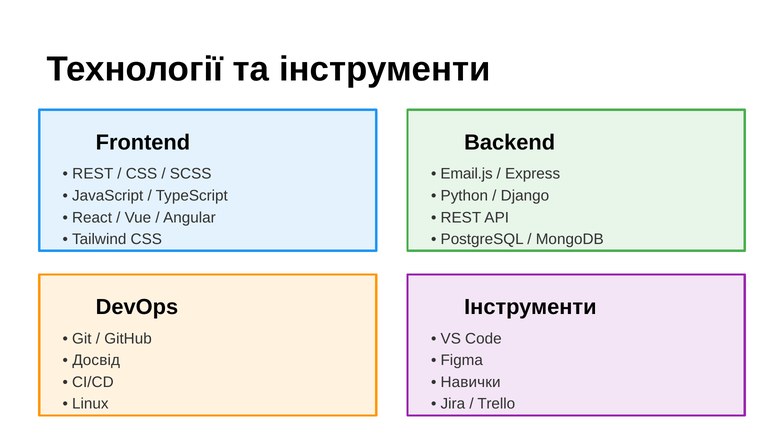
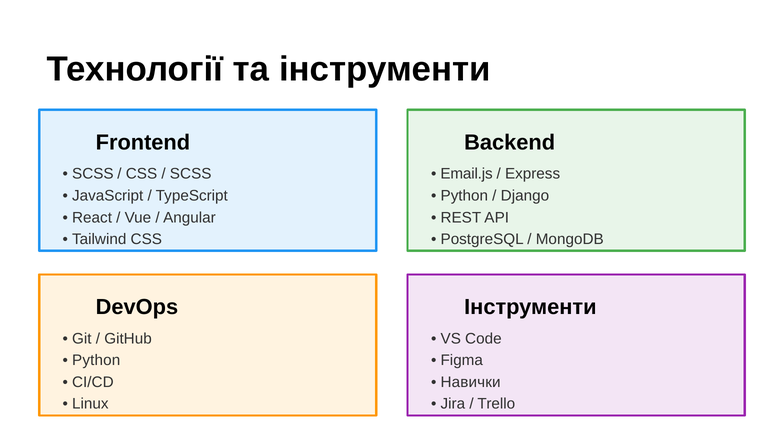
REST at (93, 174): REST -> SCSS
Досвід at (96, 360): Досвід -> Python
